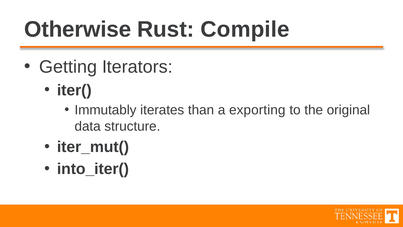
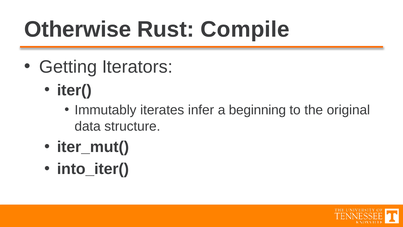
than: than -> infer
exporting: exporting -> beginning
